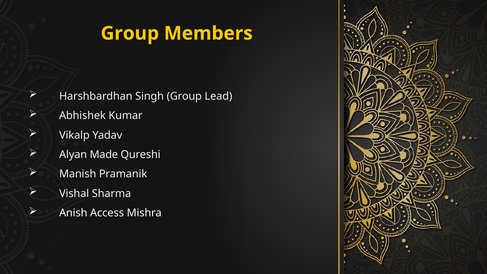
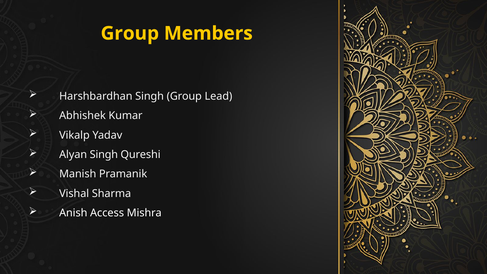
Alyan Made: Made -> Singh
